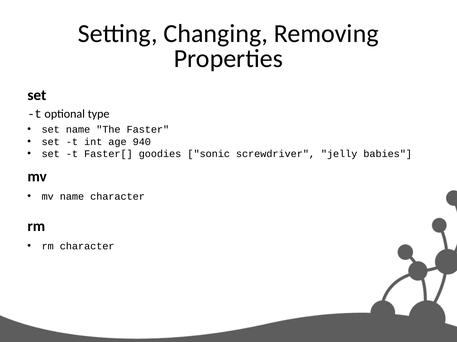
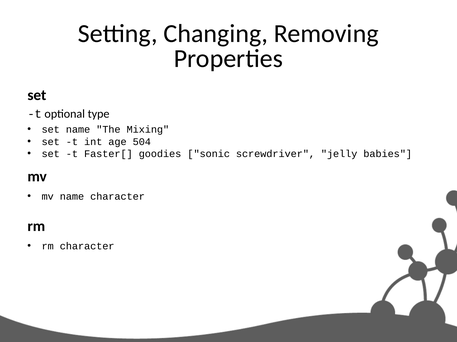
Faster: Faster -> Mixing
940: 940 -> 504
